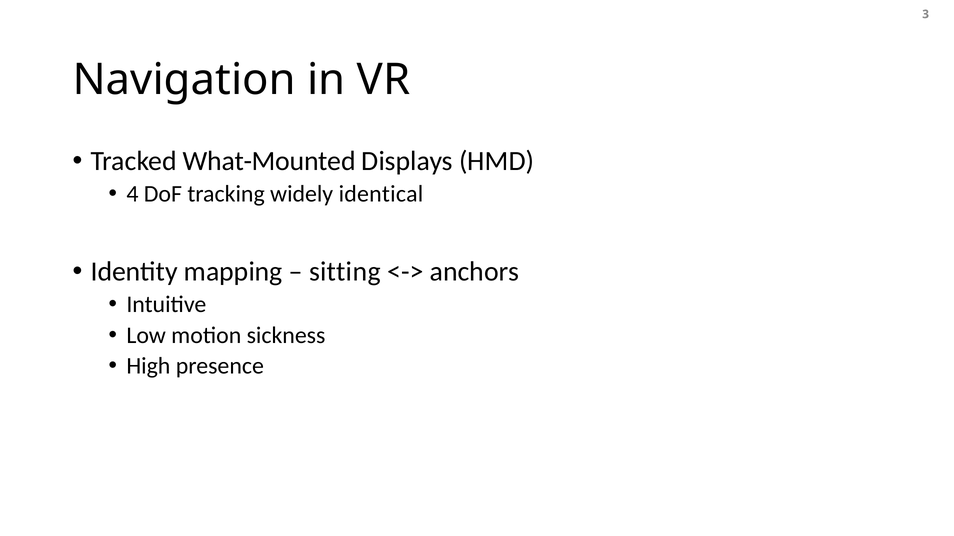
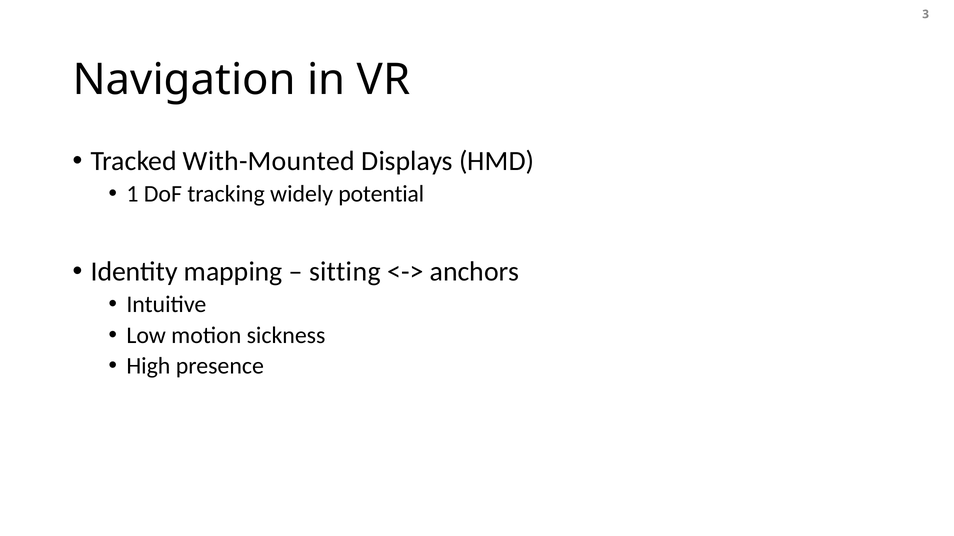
What-Mounted: What-Mounted -> With-Mounted
4: 4 -> 1
identical: identical -> potential
